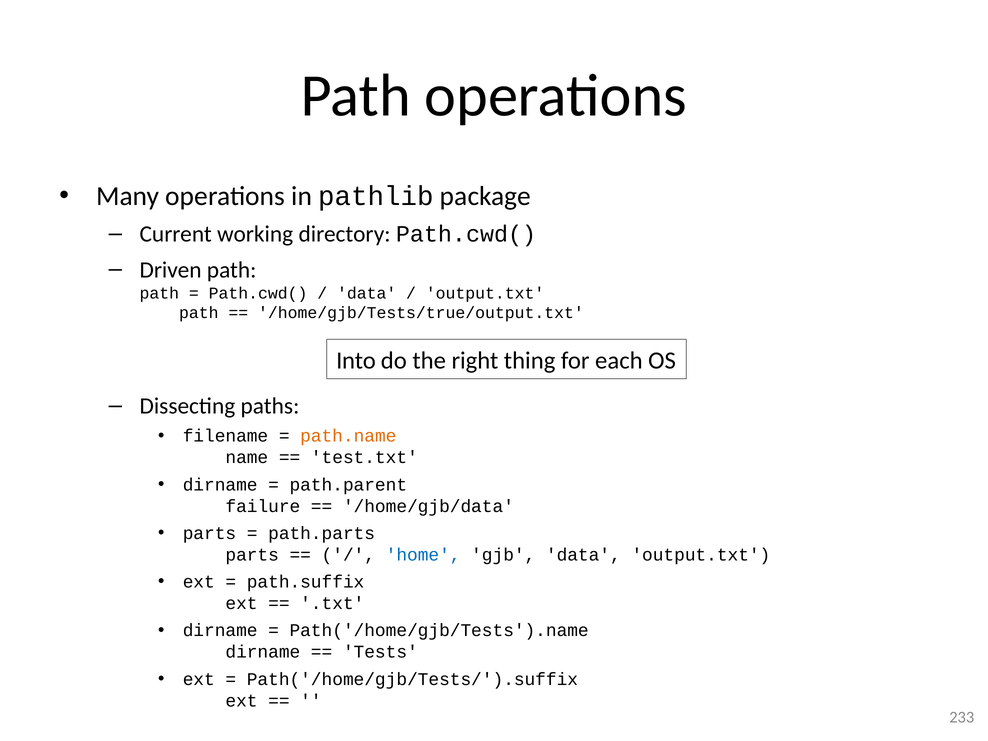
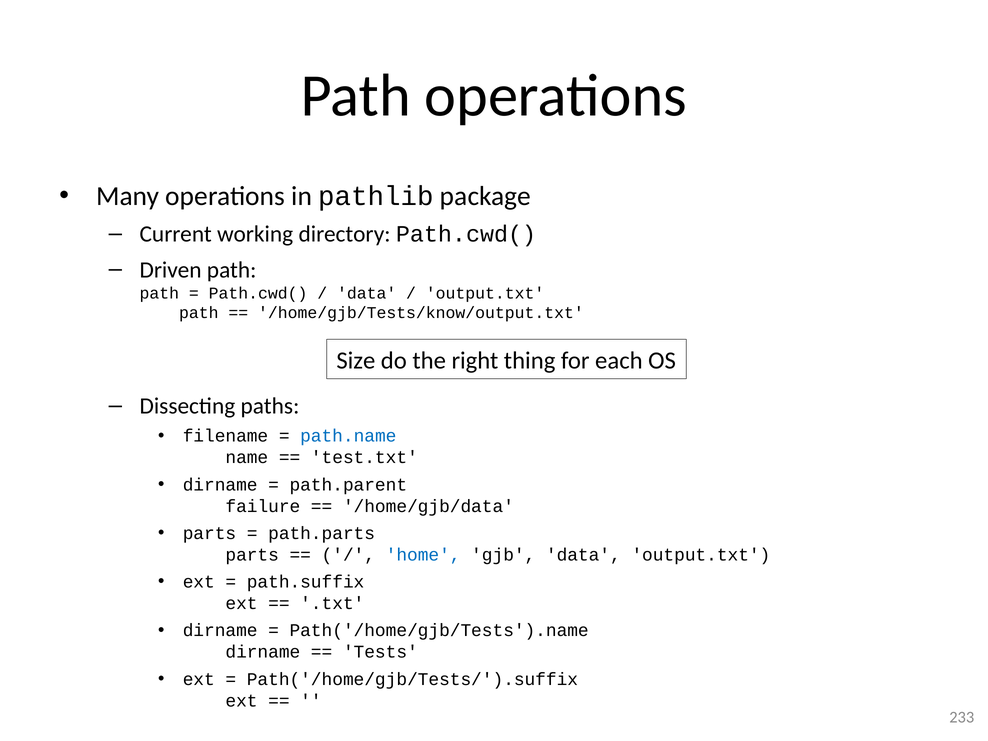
/home/gjb/Tests/true/output.txt: /home/gjb/Tests/true/output.txt -> /home/gjb/Tests/know/output.txt
Into: Into -> Size
path.name colour: orange -> blue
